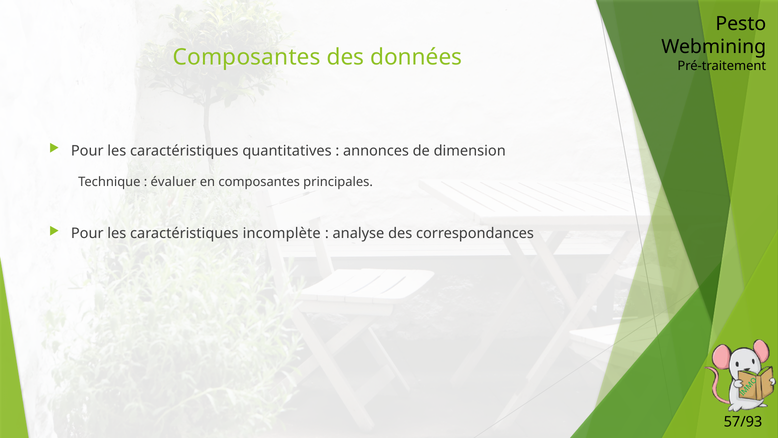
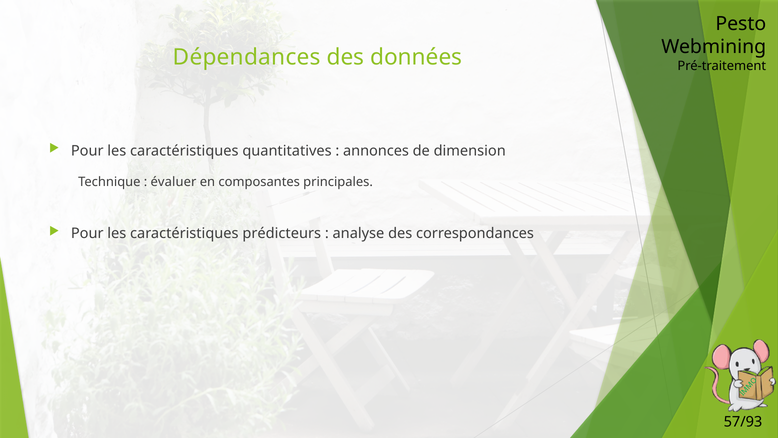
Composantes at (247, 57): Composantes -> Dépendances
incomplète: incomplète -> prédicteurs
